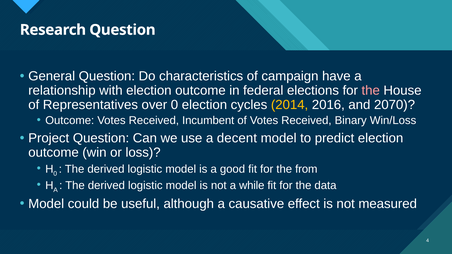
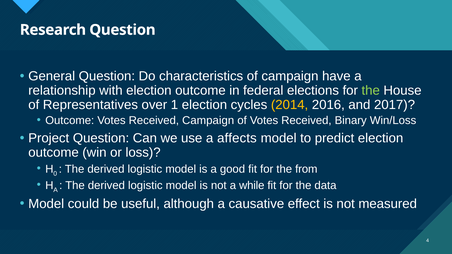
the at (371, 91) colour: pink -> light green
over 0: 0 -> 1
2070: 2070 -> 2017
Received Incumbent: Incumbent -> Campaign
decent: decent -> affects
